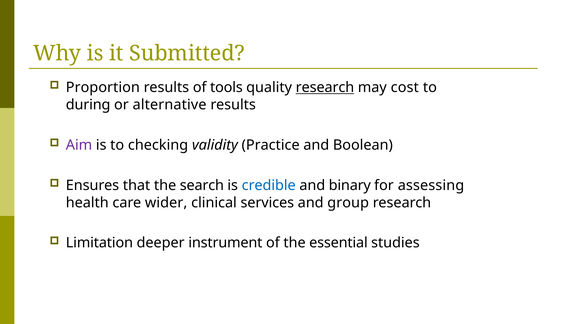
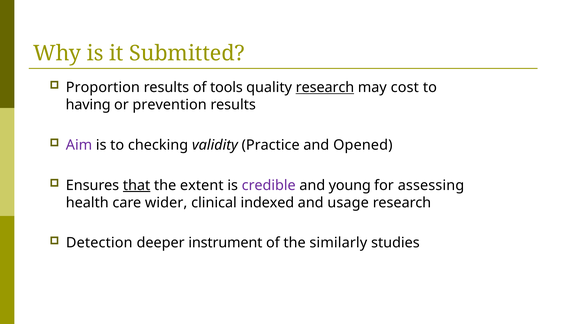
during: during -> having
alternative: alternative -> prevention
Boolean: Boolean -> Opened
that underline: none -> present
search: search -> extent
credible colour: blue -> purple
binary: binary -> young
services: services -> indexed
group: group -> usage
Limitation: Limitation -> Detection
essential: essential -> similarly
